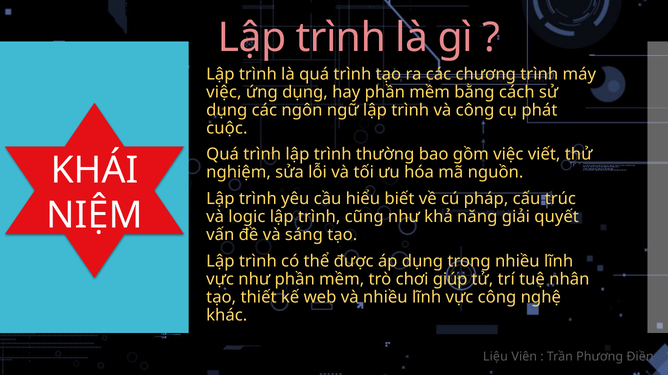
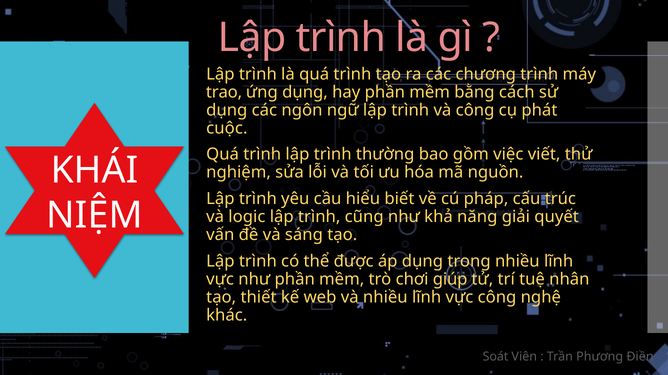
việc at (224, 92): việc -> trao
Liệu: Liệu -> Soát
